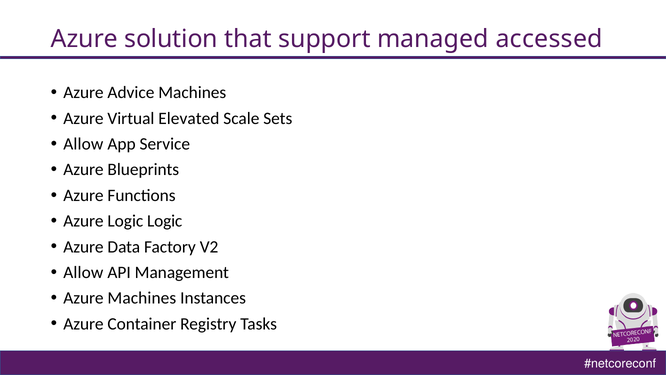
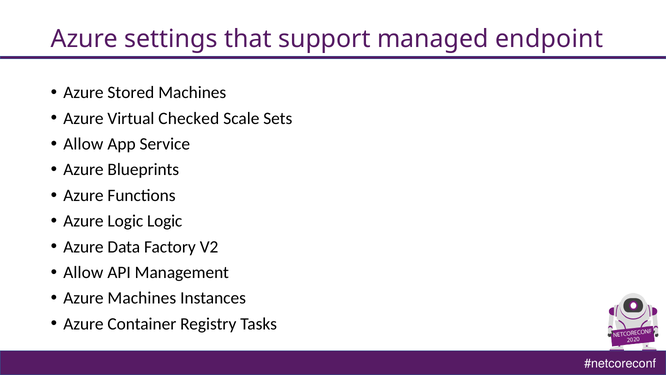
solution: solution -> settings
accessed: accessed -> endpoint
Advice: Advice -> Stored
Elevated: Elevated -> Checked
